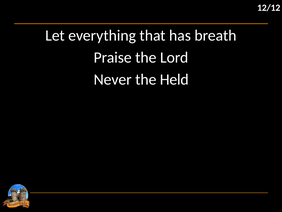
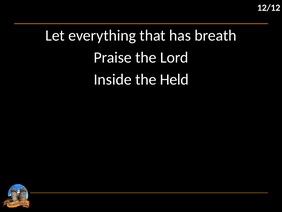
Never: Never -> Inside
